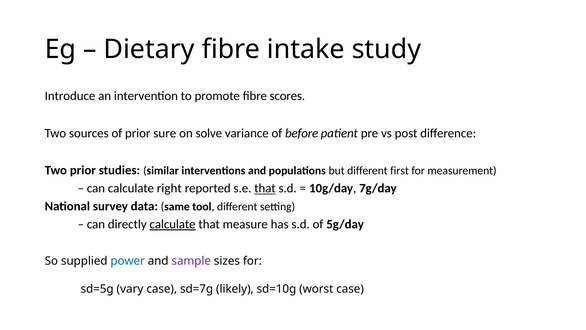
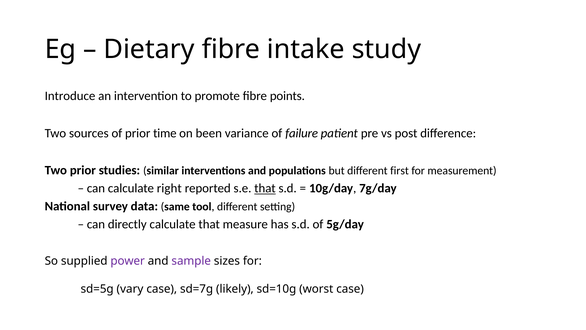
scores: scores -> points
sure: sure -> time
solve: solve -> been
before: before -> failure
calculate at (173, 224) underline: present -> none
power colour: blue -> purple
